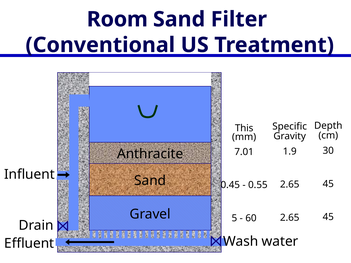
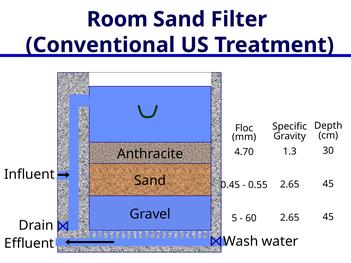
This: This -> Floc
1.9: 1.9 -> 1.3
7.01: 7.01 -> 4.70
